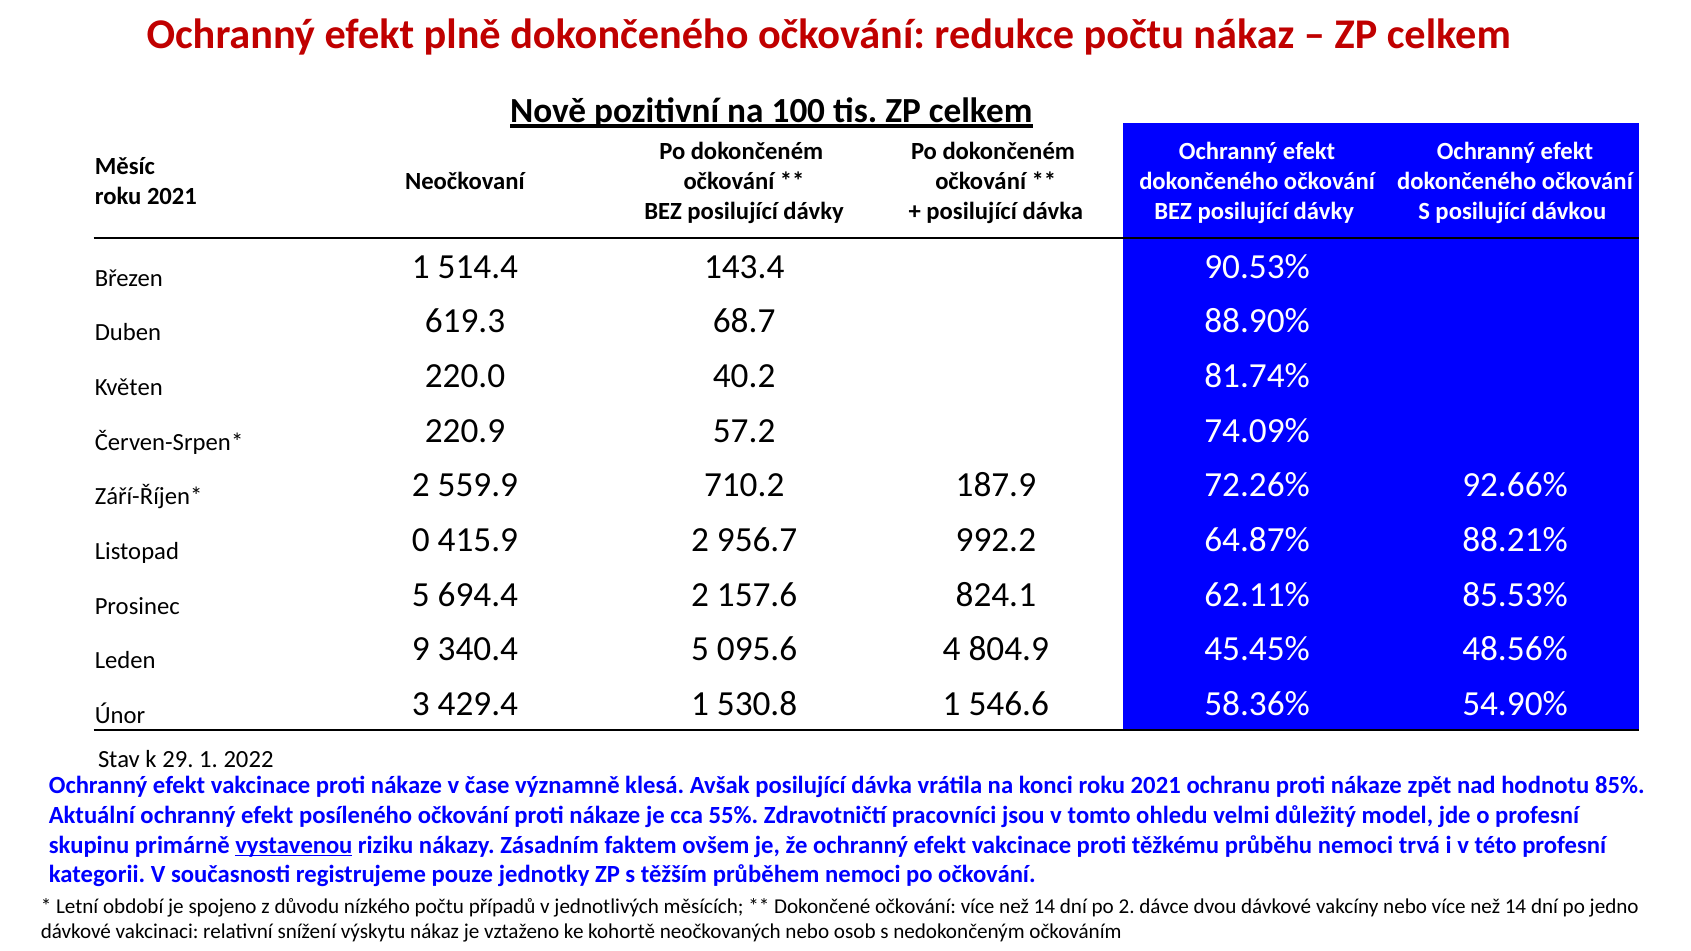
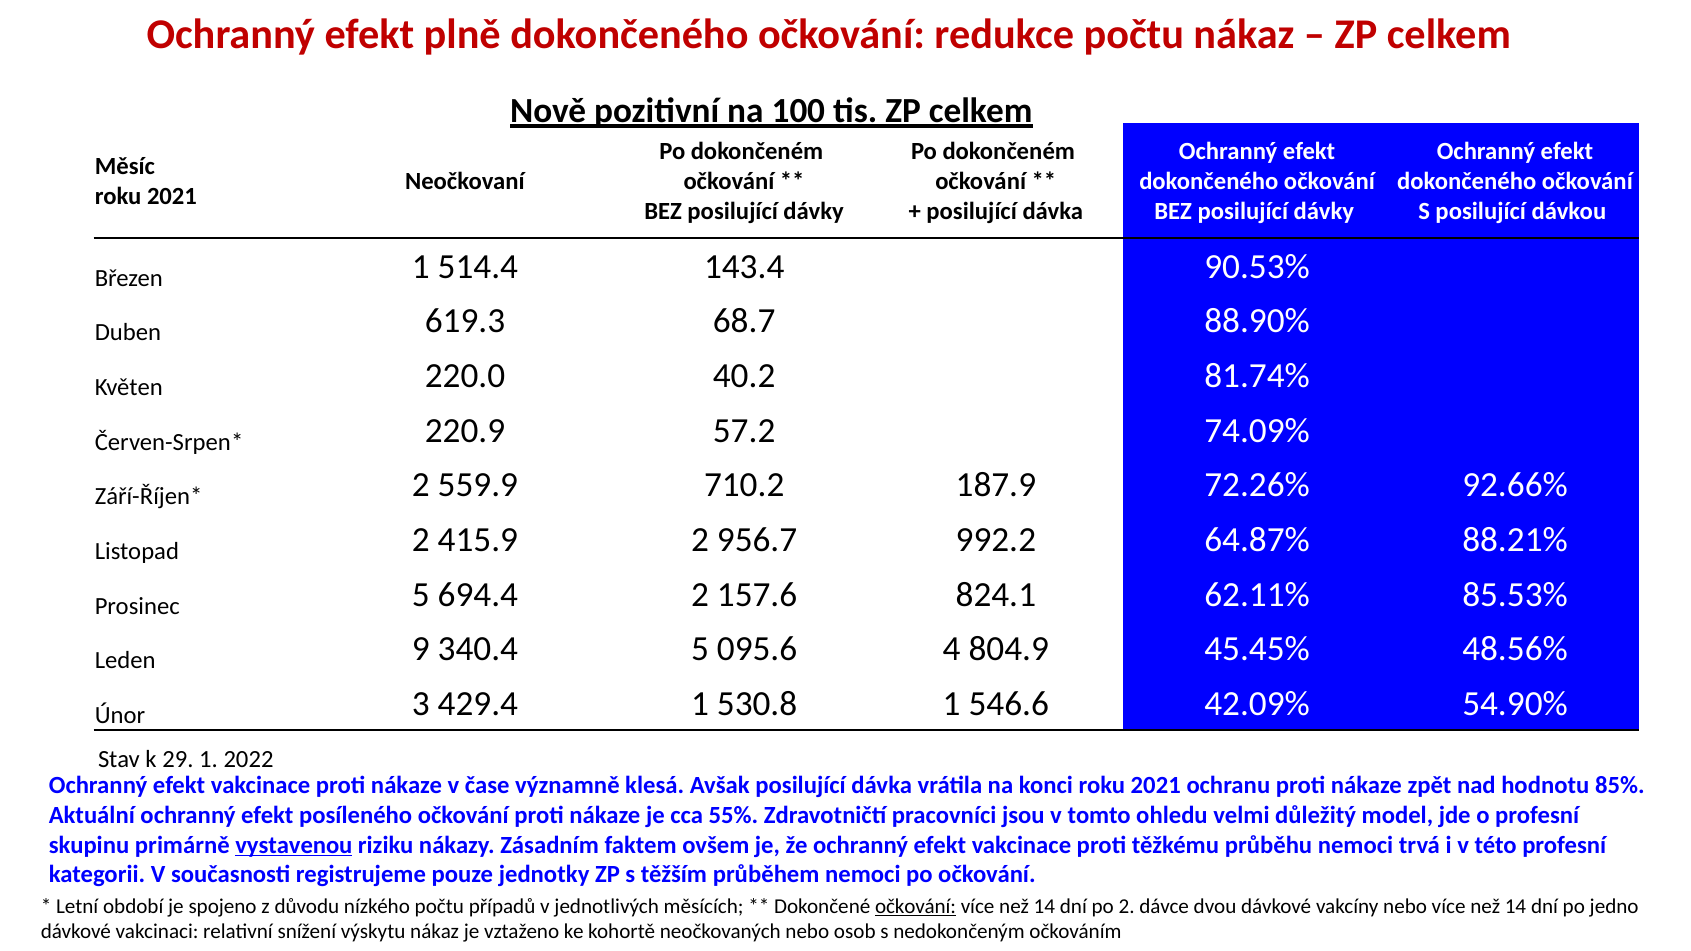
Listopad 0: 0 -> 2
58.36%: 58.36% -> 42.09%
očkování at (916, 907) underline: none -> present
